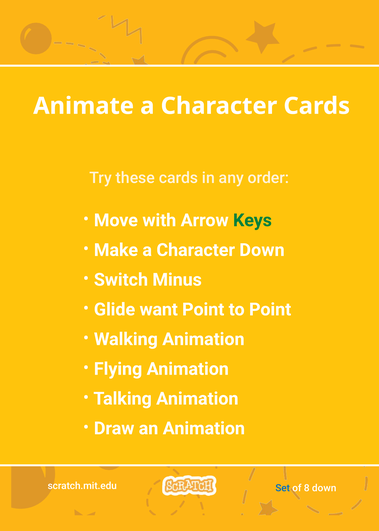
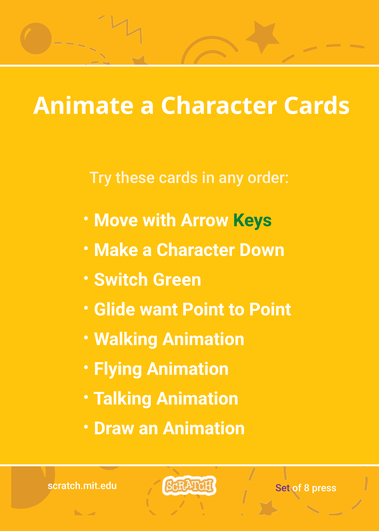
Minus: Minus -> Green
Set colour: blue -> purple
8 down: down -> press
